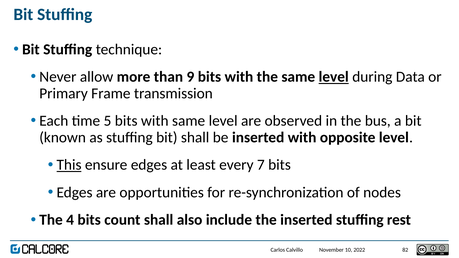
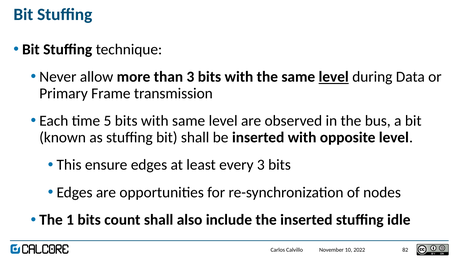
than 9: 9 -> 3
This underline: present -> none
every 7: 7 -> 3
4: 4 -> 1
rest: rest -> idle
